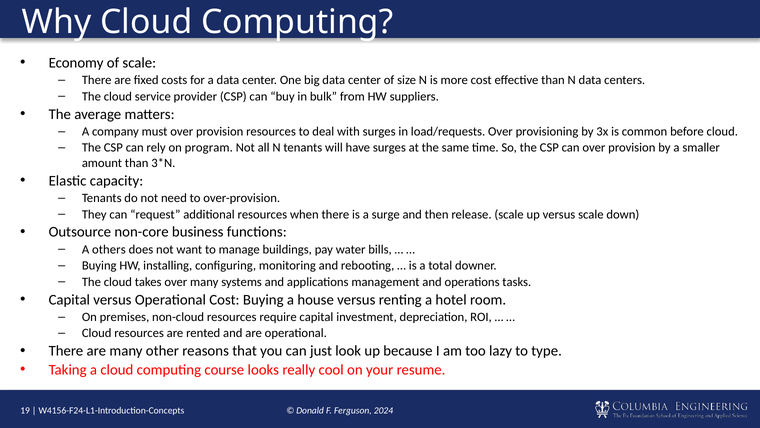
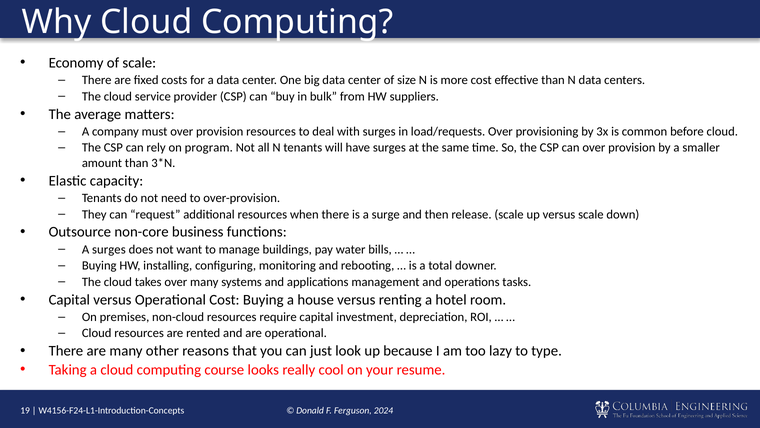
A others: others -> surges
